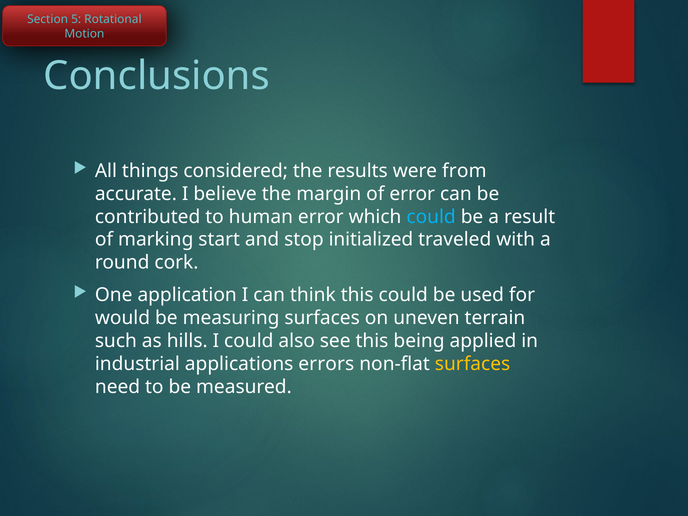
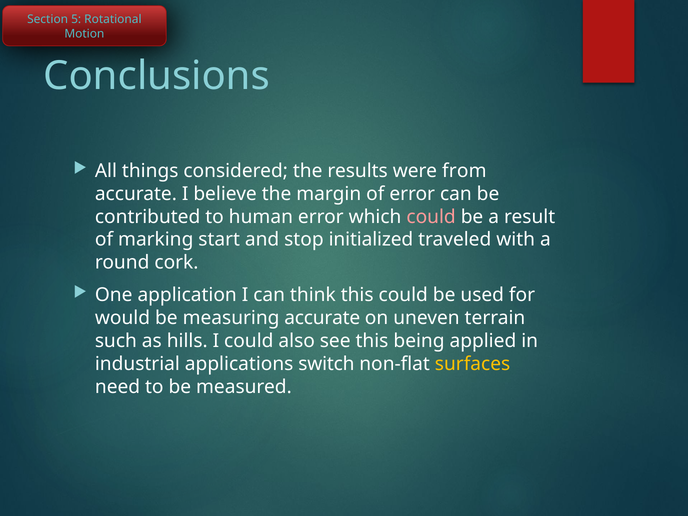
could at (431, 217) colour: light blue -> pink
measuring surfaces: surfaces -> accurate
errors: errors -> switch
